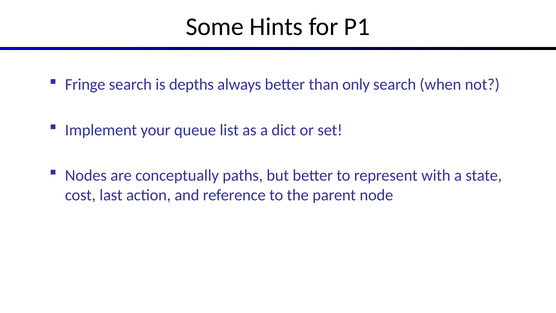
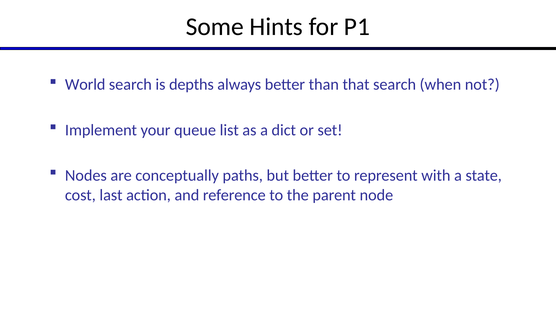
Fringe: Fringe -> World
only: only -> that
